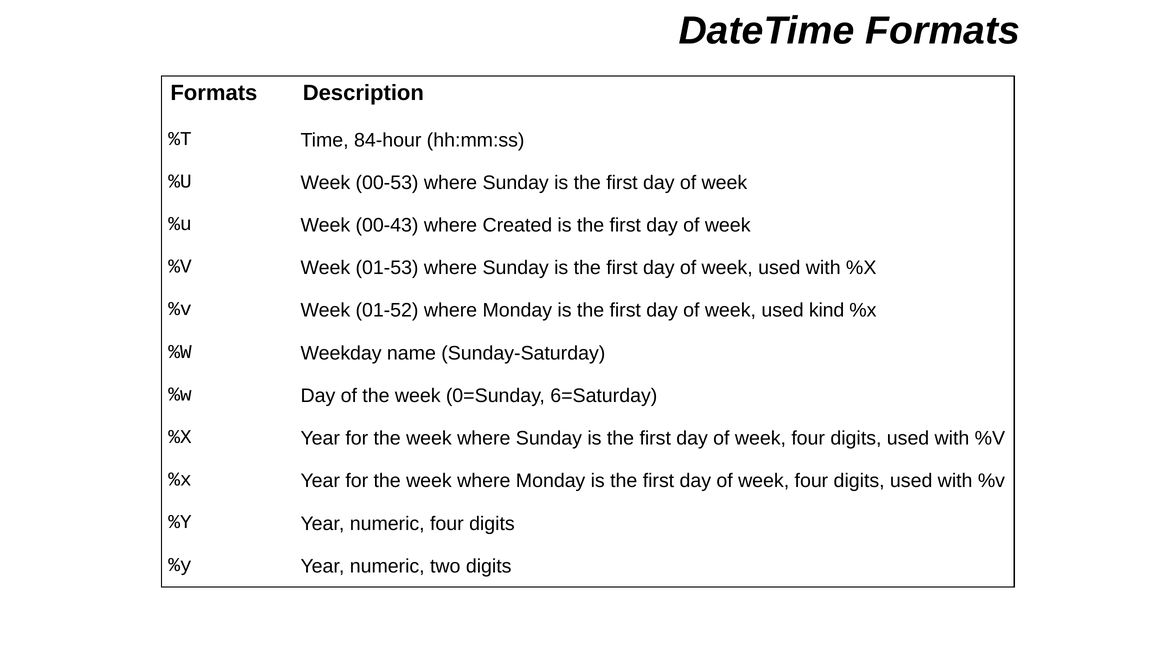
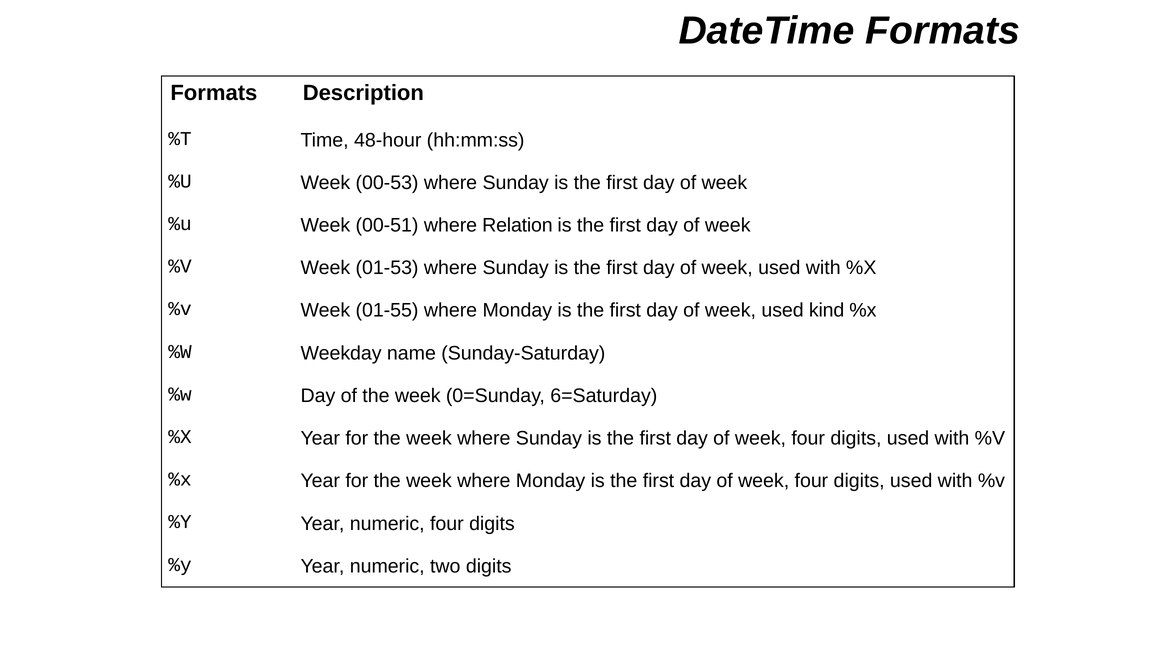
84-hour: 84-hour -> 48-hour
00-43: 00-43 -> 00-51
Created: Created -> Relation
01-52: 01-52 -> 01-55
